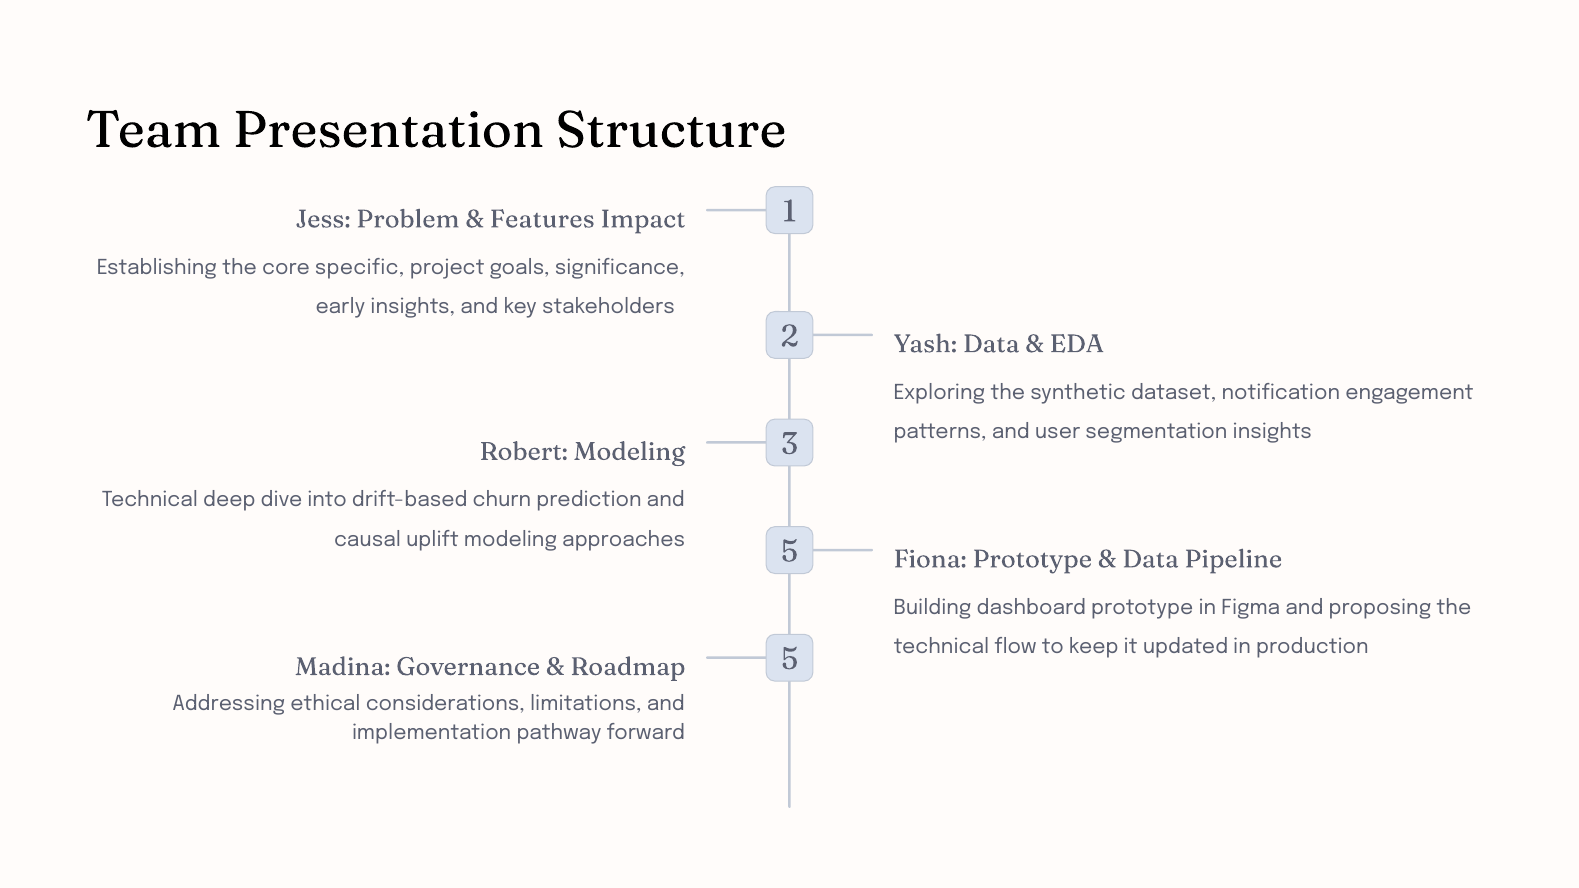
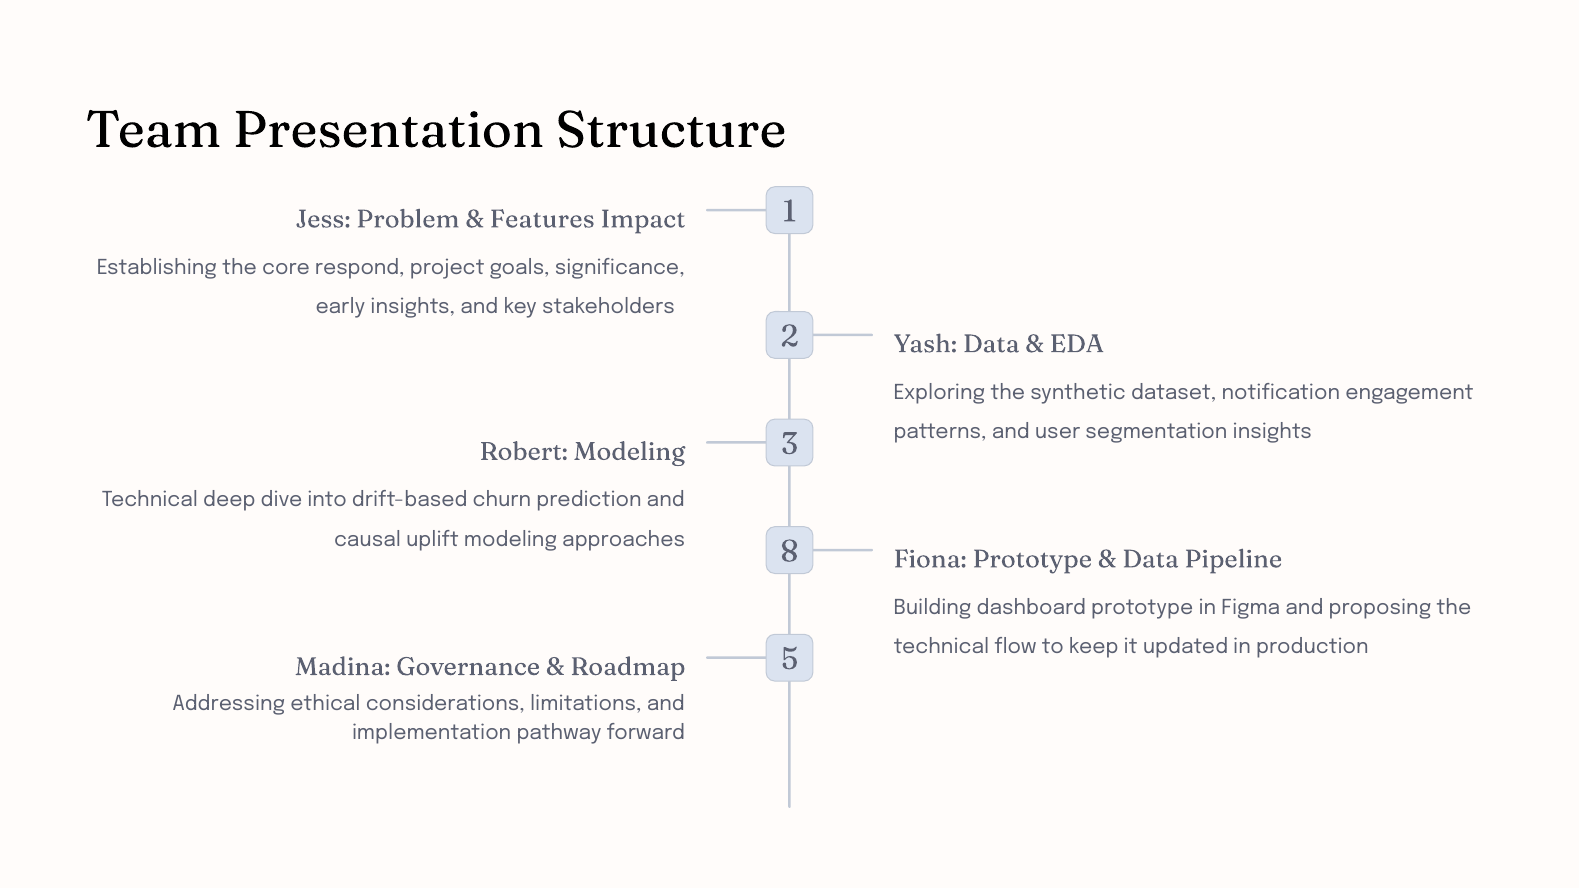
specific: specific -> respond
approaches 5: 5 -> 8
